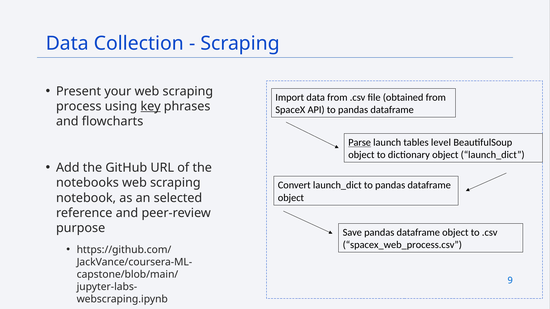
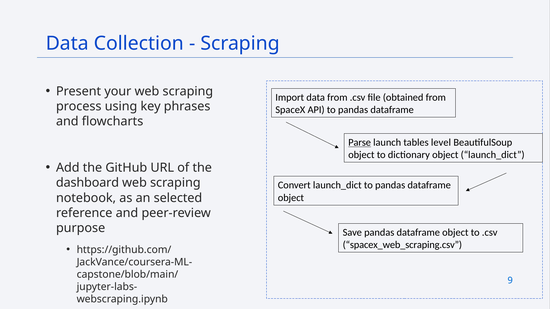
key underline: present -> none
notebooks: notebooks -> dashboard
spacex_web_process.csv: spacex_web_process.csv -> spacex_web_scraping.csv
